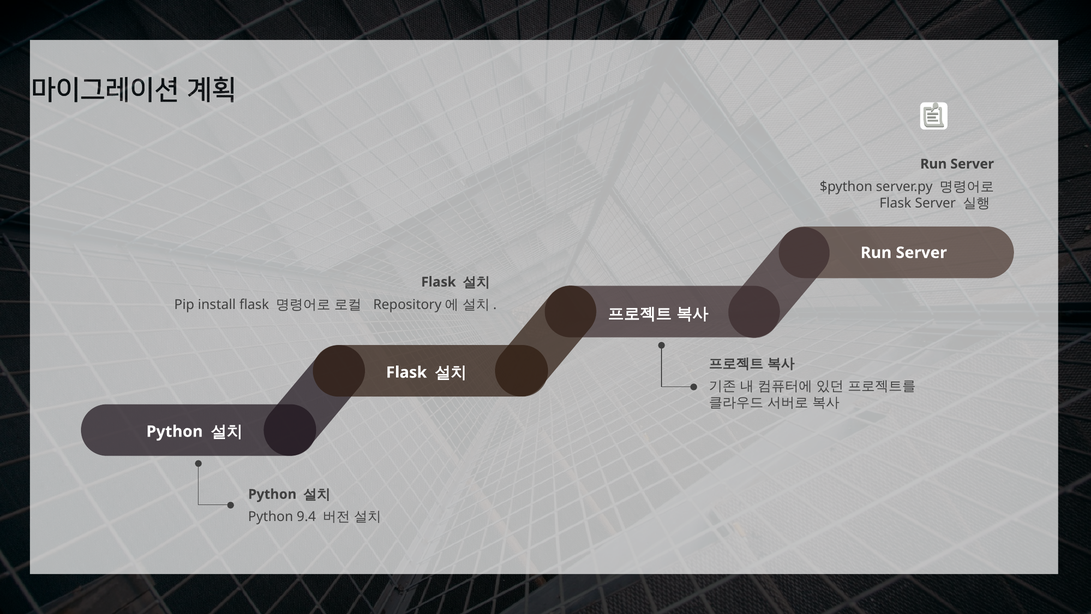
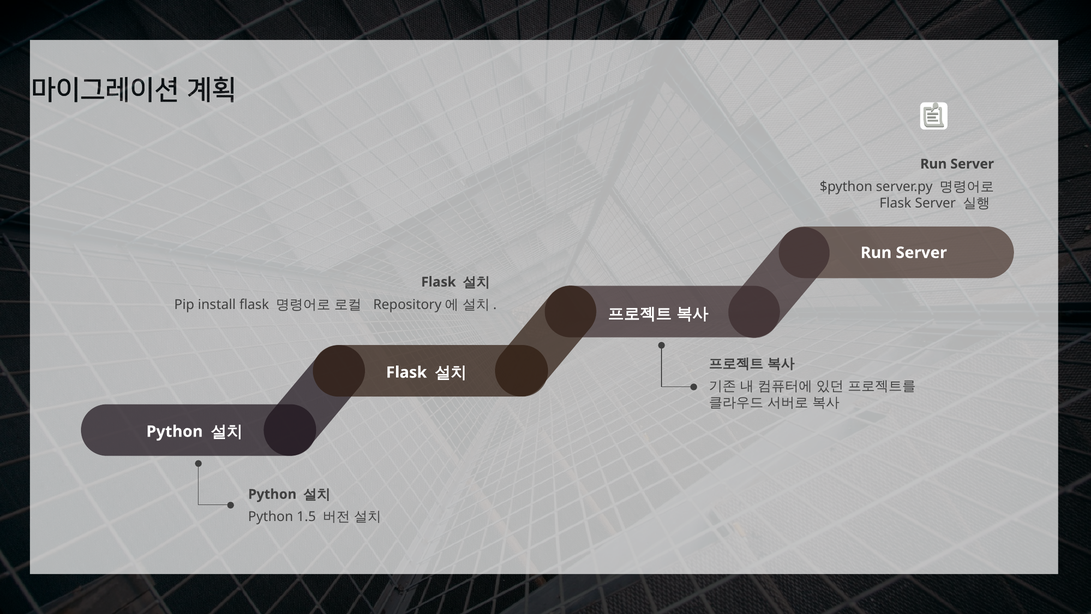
9.4: 9.4 -> 1.5
